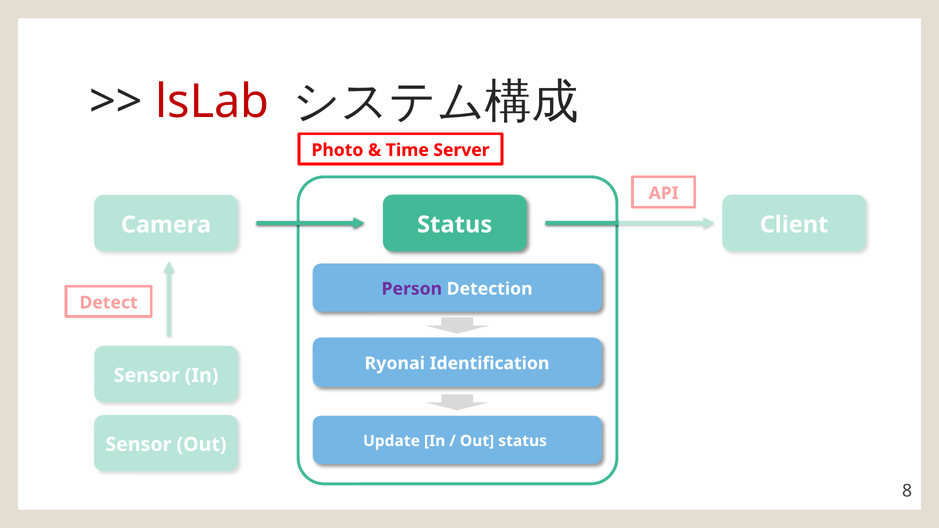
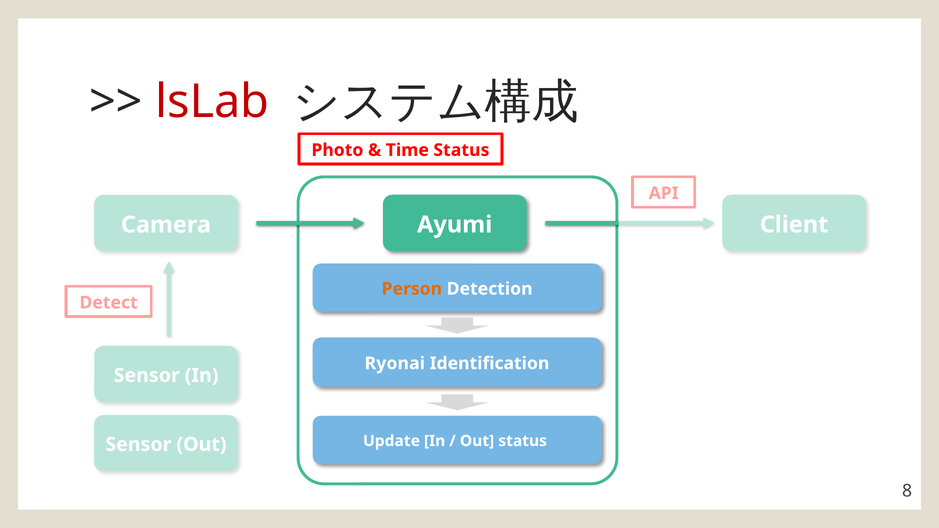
Time Server: Server -> Status
Status at (455, 225): Status -> Ayumi
Person colour: purple -> orange
